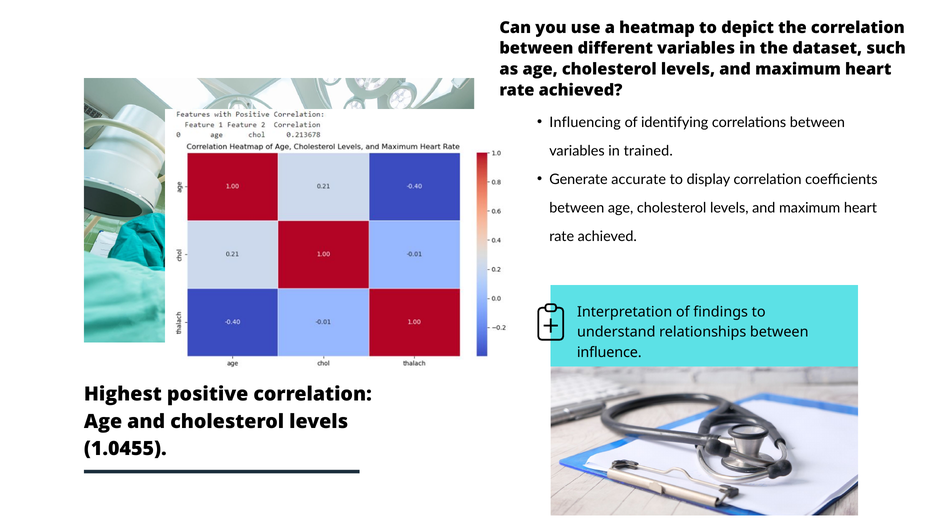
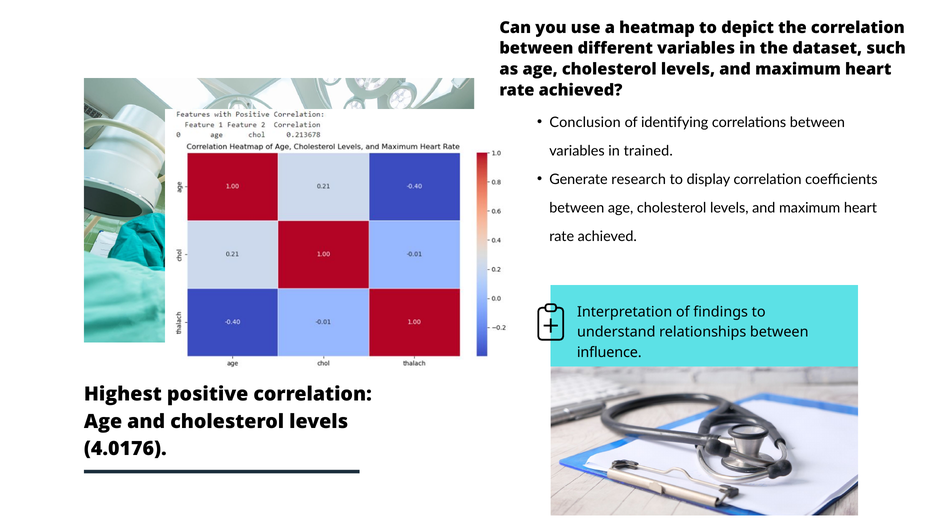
Influencing: Influencing -> Conclusion
accurate: accurate -> research
1.0455: 1.0455 -> 4.0176
